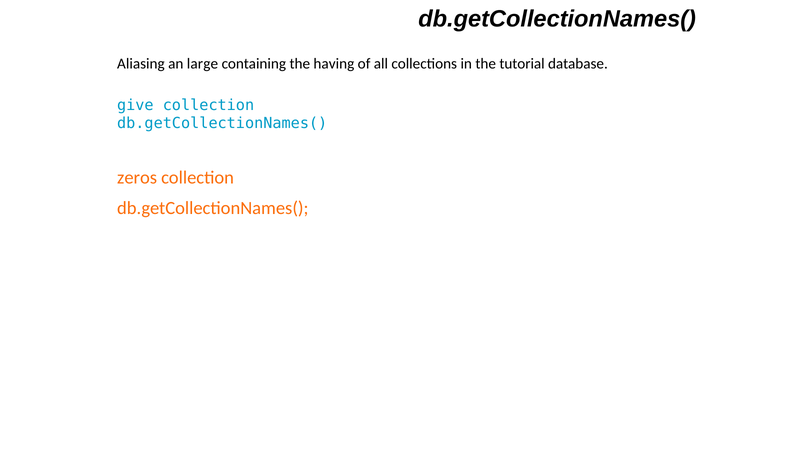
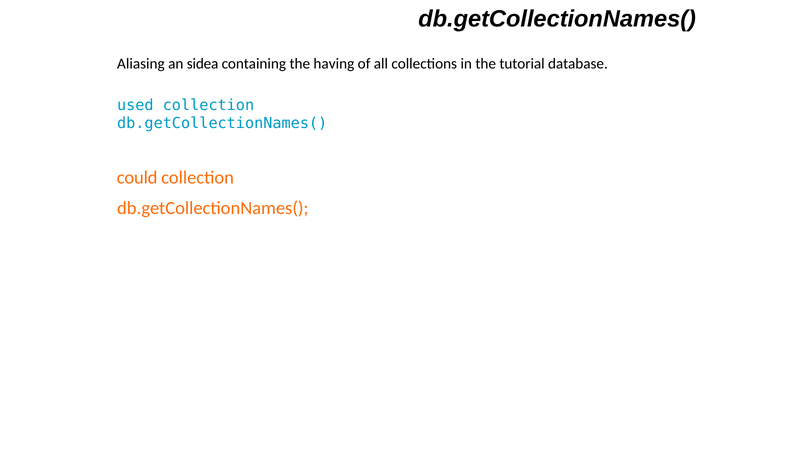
large: large -> sidea
give: give -> used
zeros: zeros -> could
